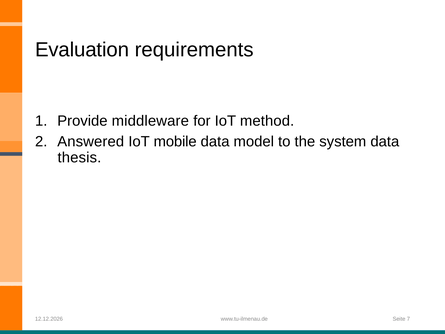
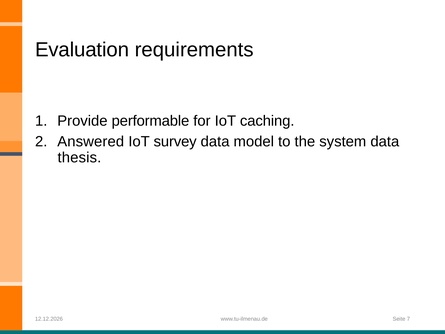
middleware: middleware -> performable
method: method -> caching
mobile: mobile -> survey
